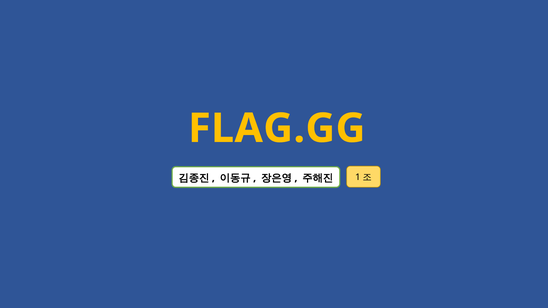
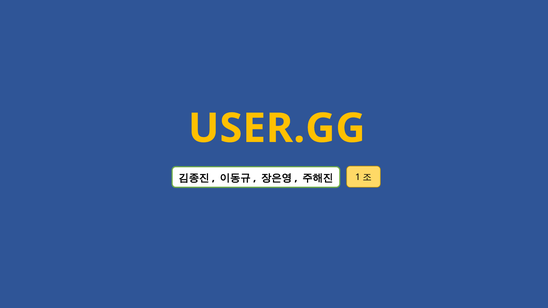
FLAG.GG: FLAG.GG -> USER.GG
